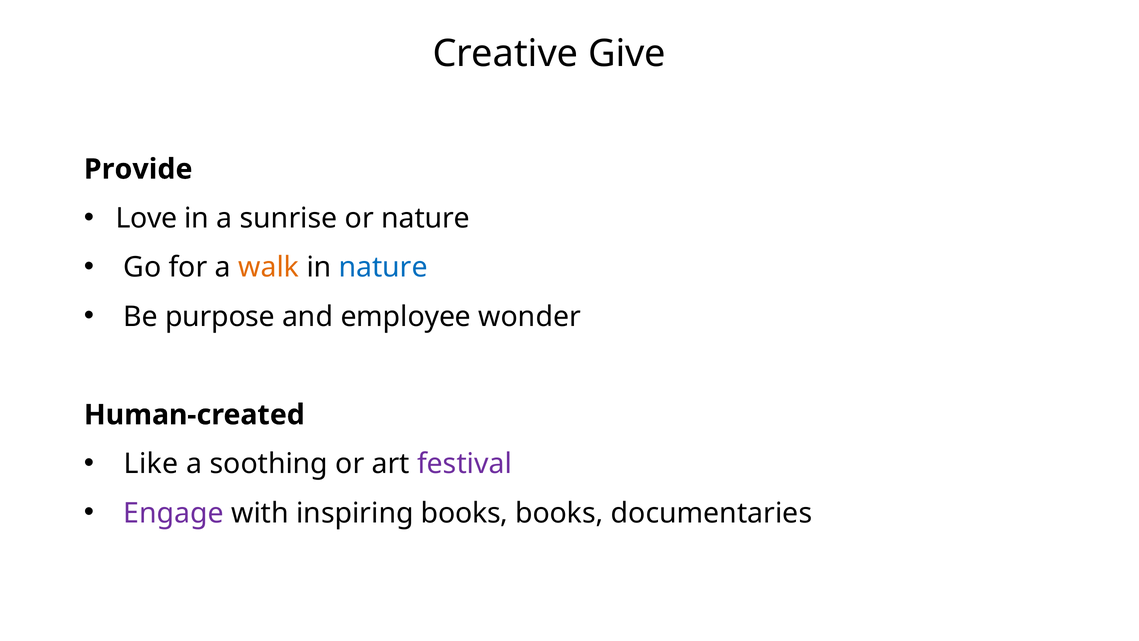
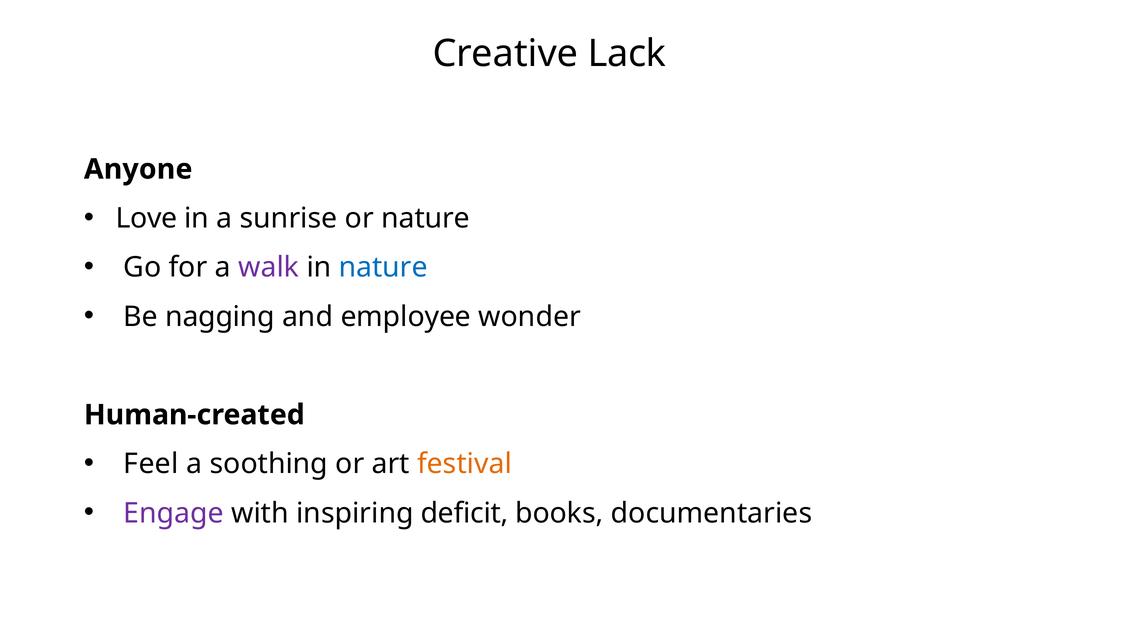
Give: Give -> Lack
Provide: Provide -> Anyone
walk colour: orange -> purple
purpose: purpose -> nagging
Like: Like -> Feel
festival colour: purple -> orange
inspiring books: books -> deficit
